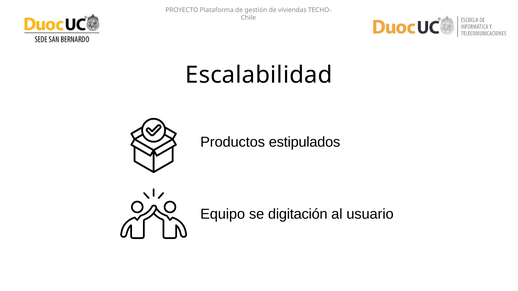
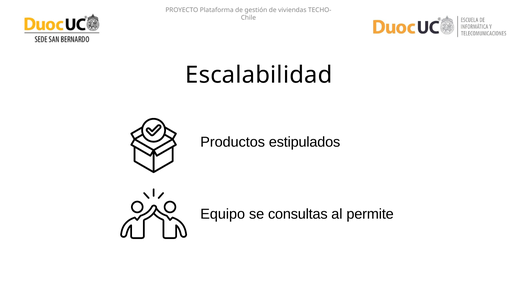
digitación: digitación -> consultas
usuario: usuario -> permite
